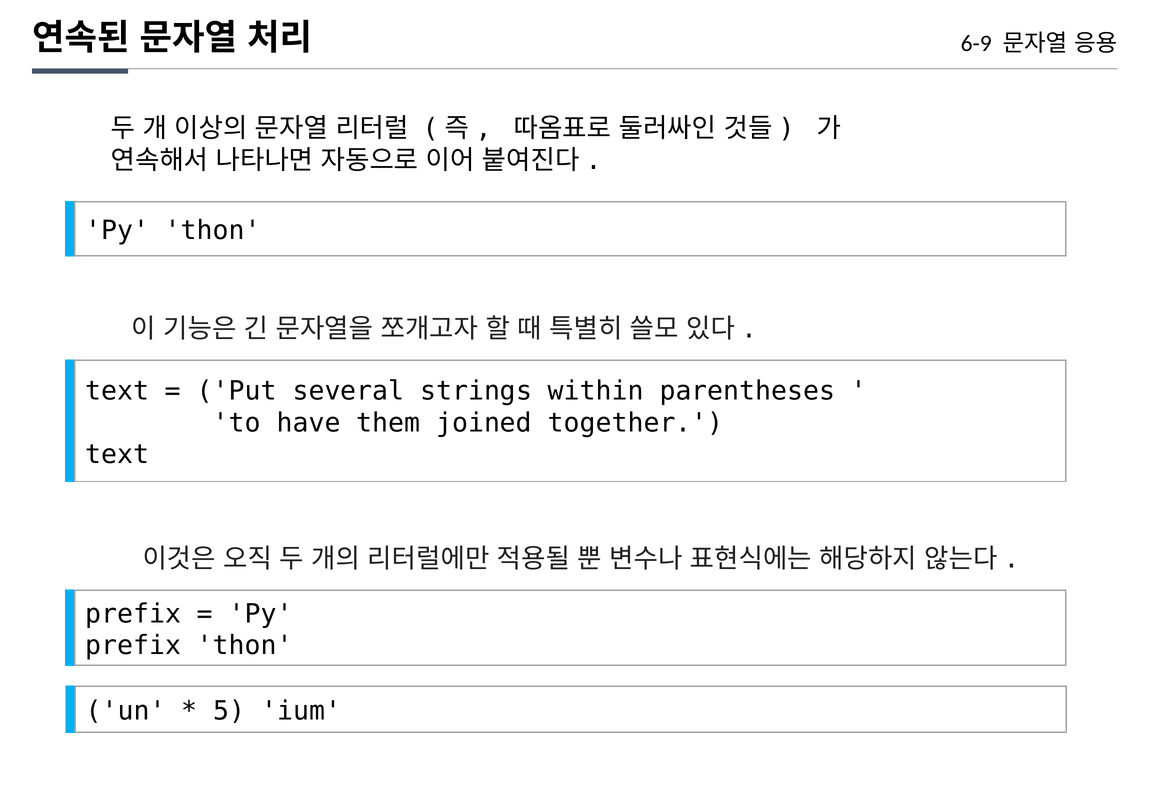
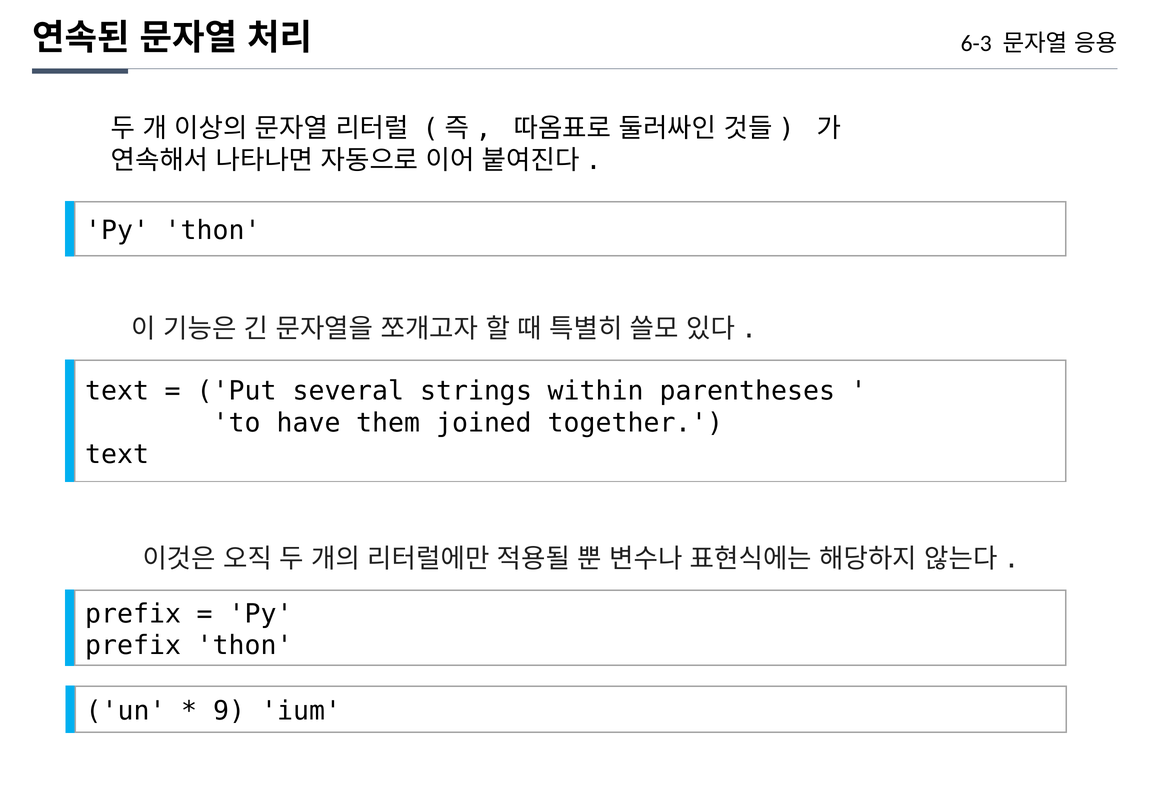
6-9: 6-9 -> 6-3
5: 5 -> 9
